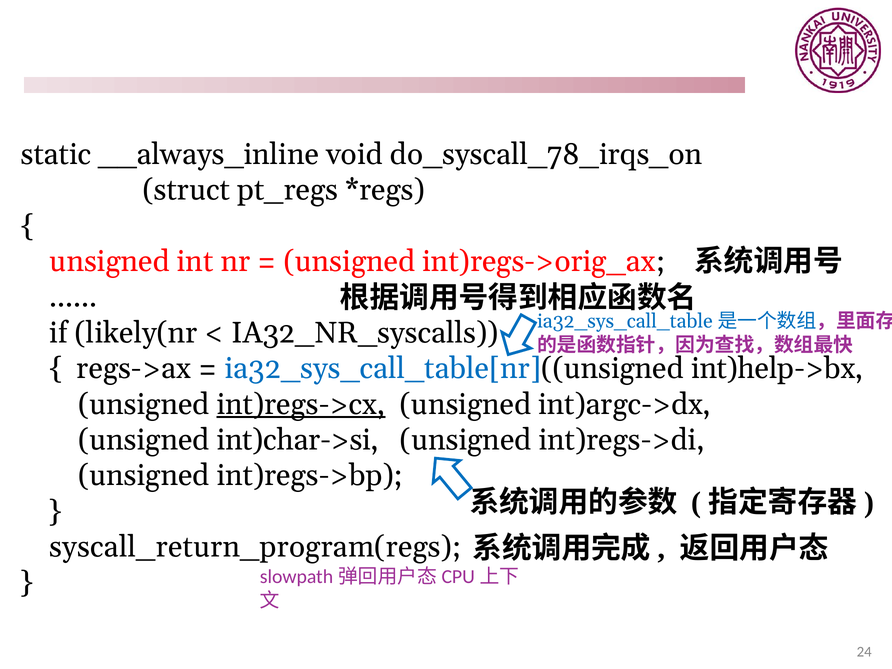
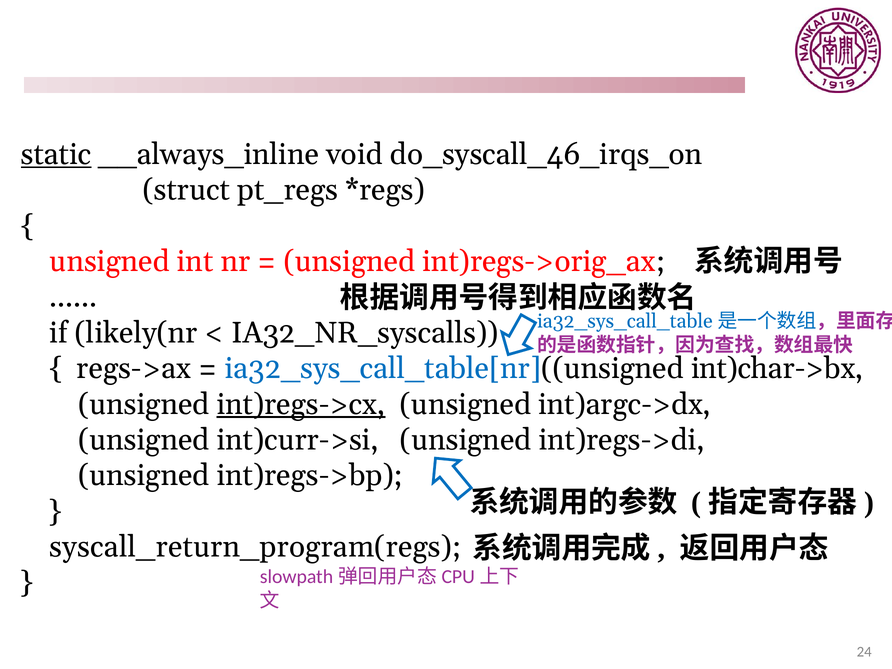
static underline: none -> present
do_syscall_78_irqs_on: do_syscall_78_irqs_on -> do_syscall_46_irqs_on
int)help->bx: int)help->bx -> int)char->bx
int)char->si: int)char->si -> int)curr->si
